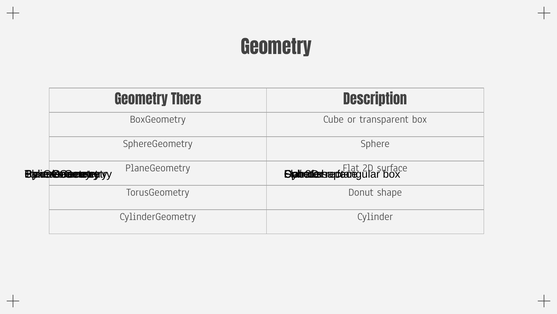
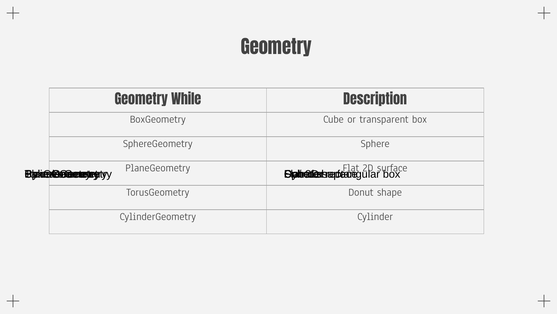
There: There -> While
